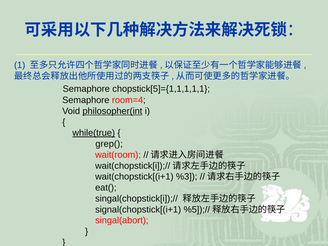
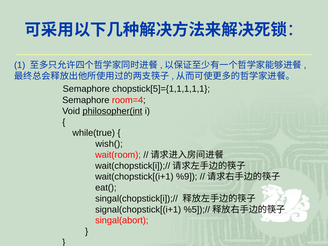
while(true underline: present -> none
grep(: grep( -> wish(
%3: %3 -> %9
